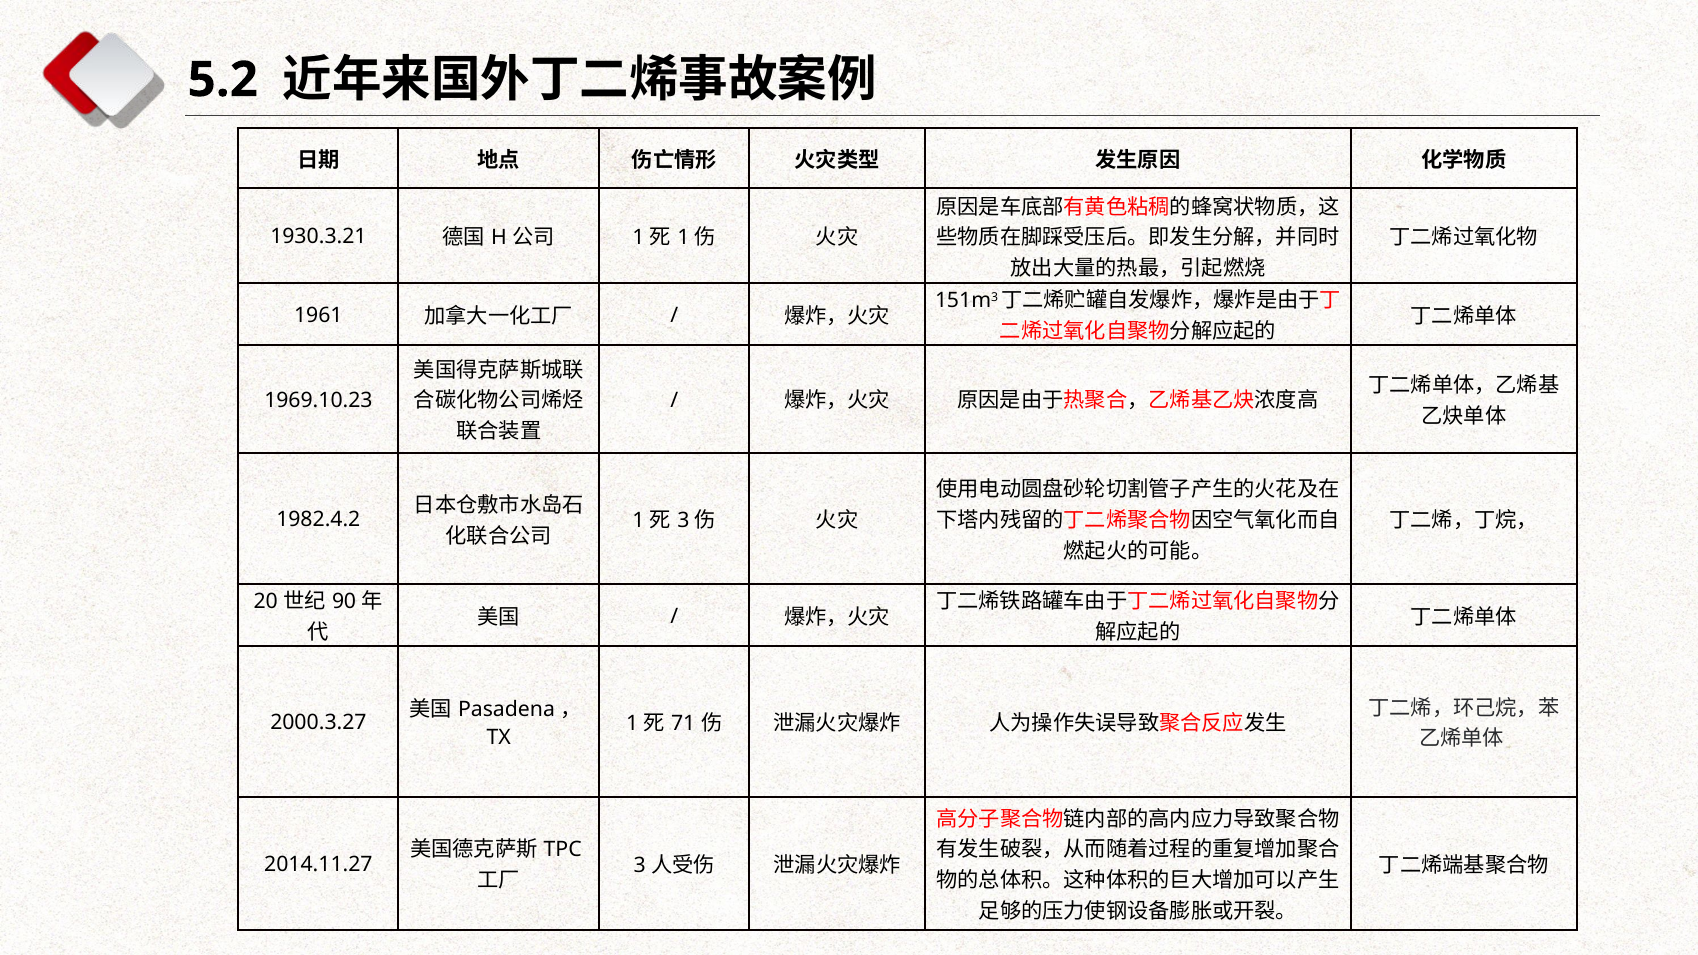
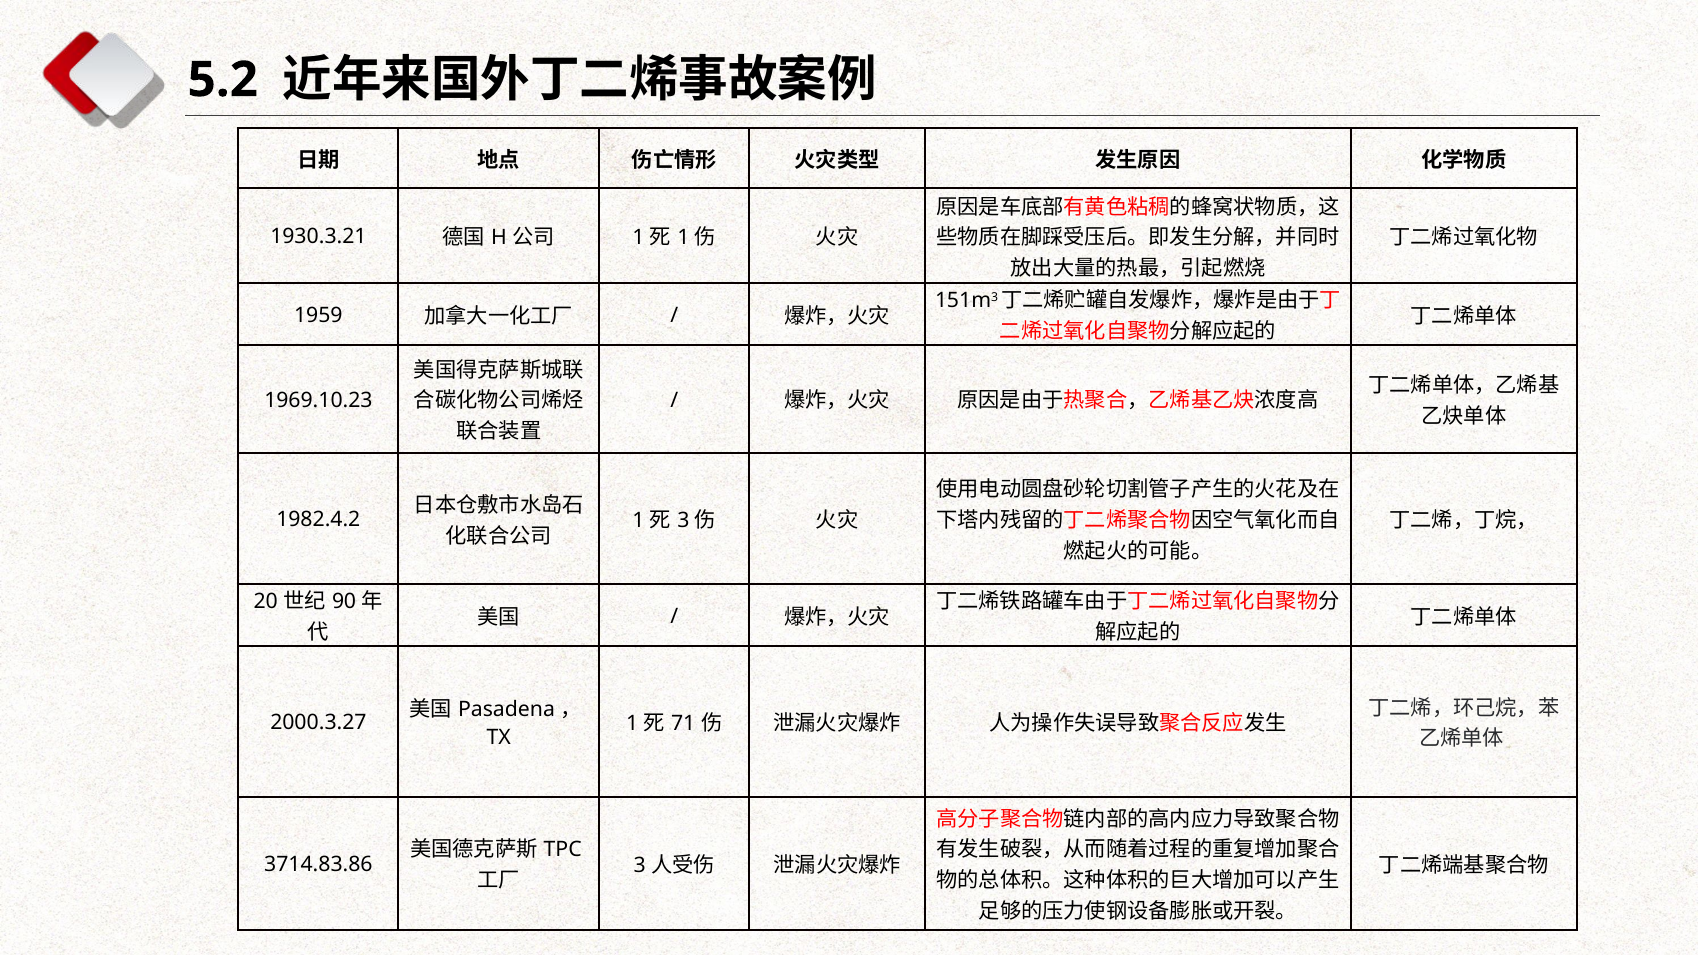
1961: 1961 -> 1959
2014.11.27: 2014.11.27 -> 3714.83.86
